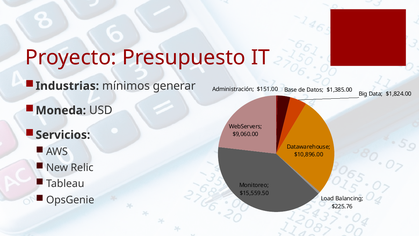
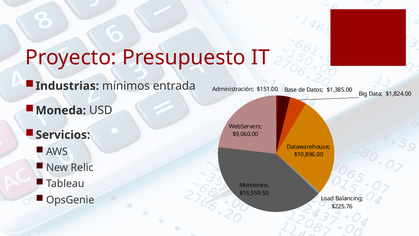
generar: generar -> entrada
